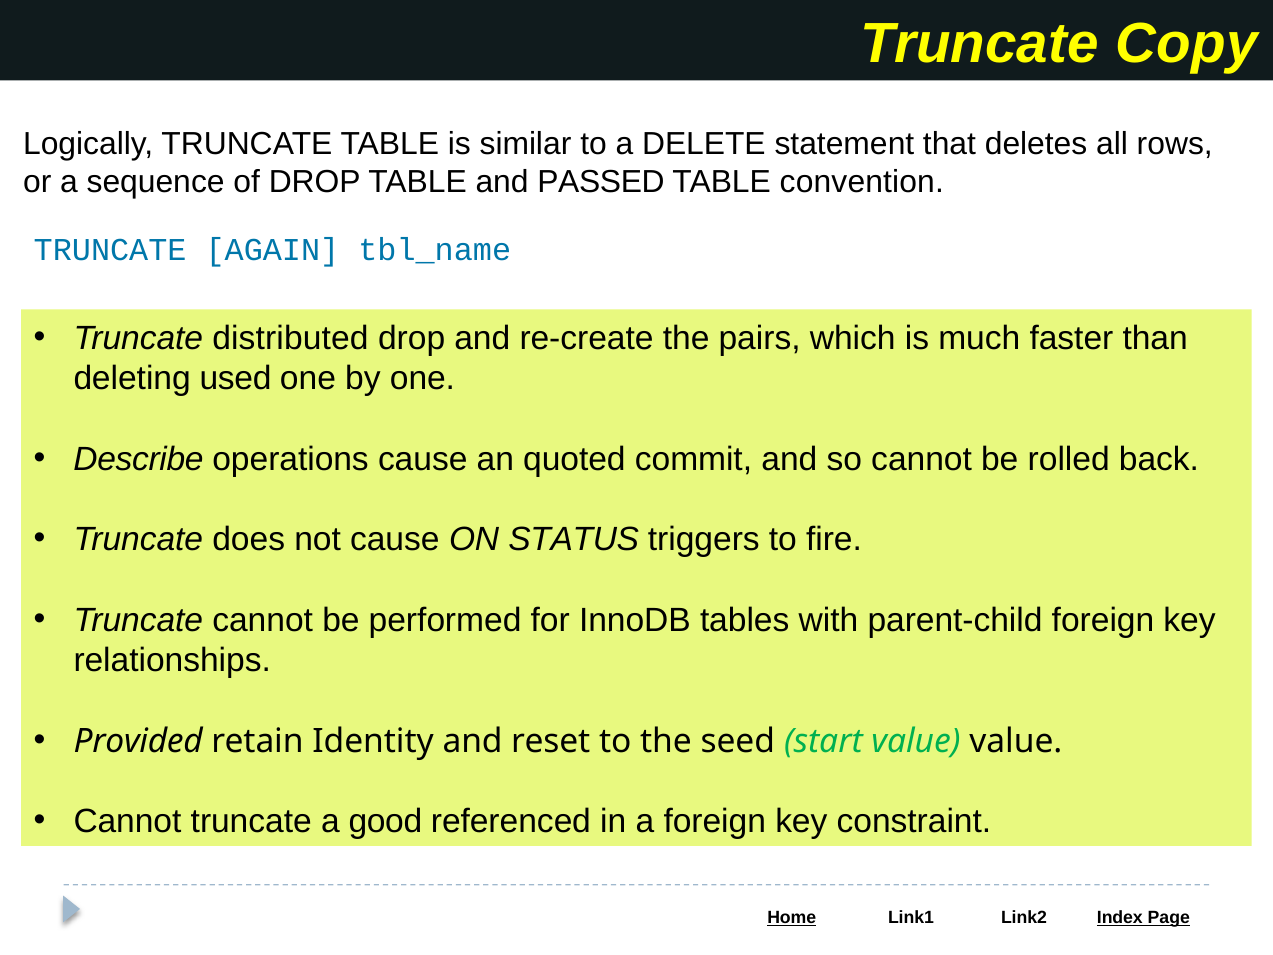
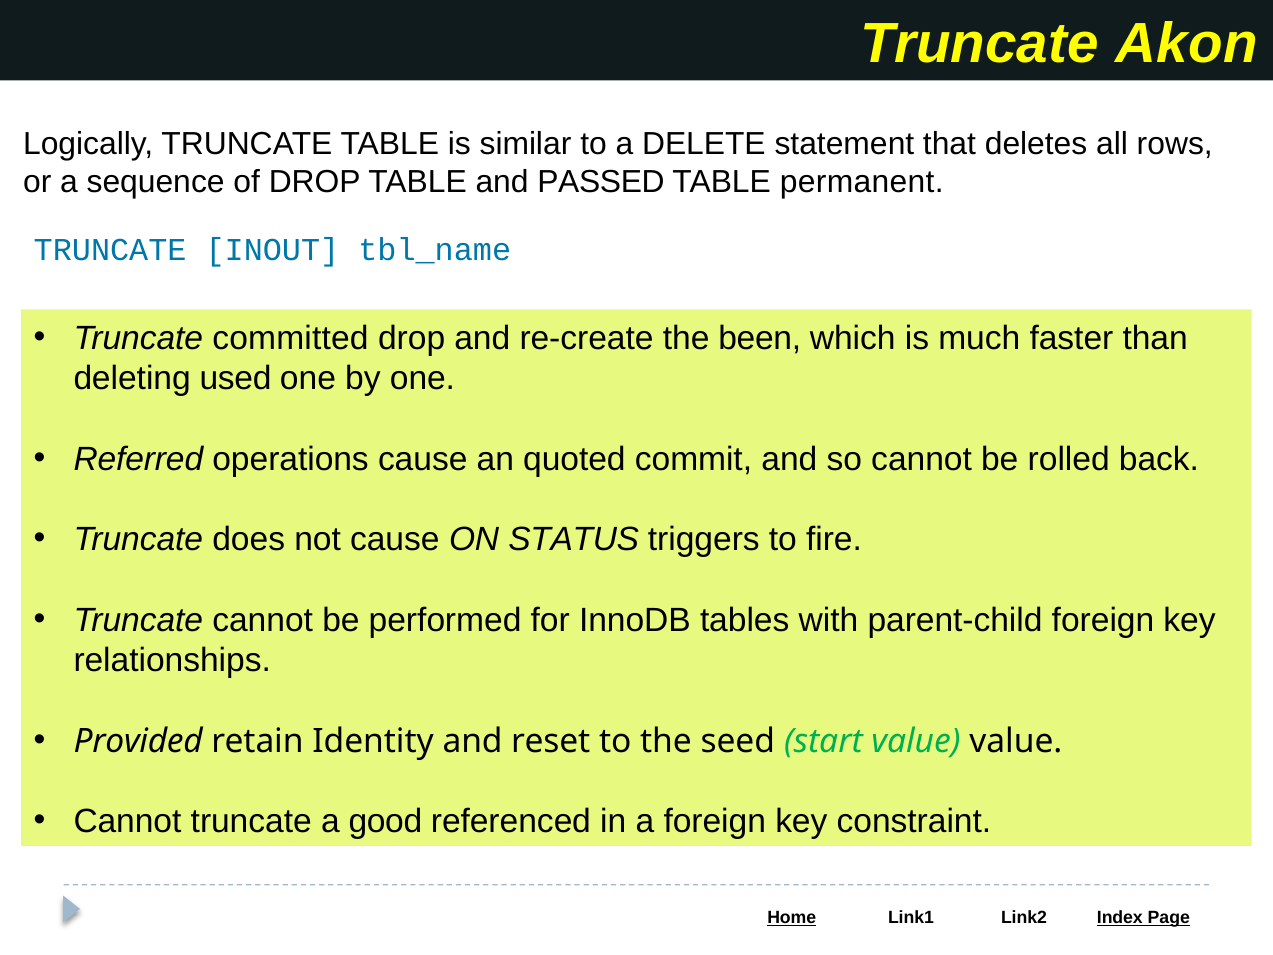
Copy: Copy -> Akon
convention: convention -> permanent
AGAIN: AGAIN -> INOUT
distributed: distributed -> committed
pairs: pairs -> been
Describe: Describe -> Referred
